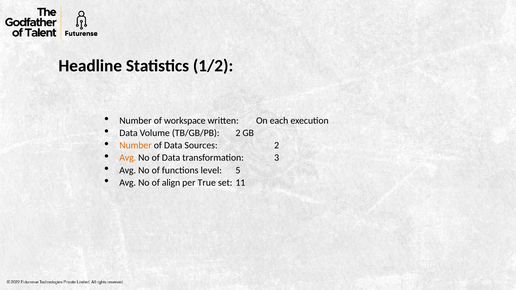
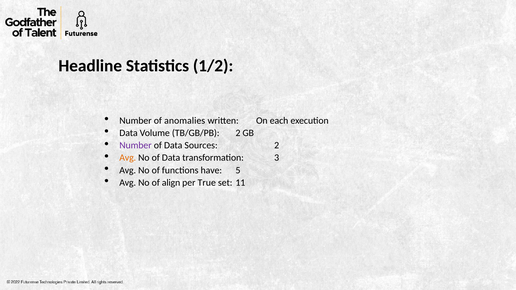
workspace: workspace -> anomalies
Number at (136, 146) colour: orange -> purple
level: level -> have
